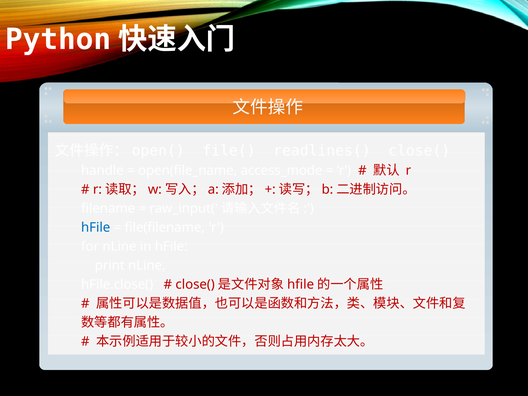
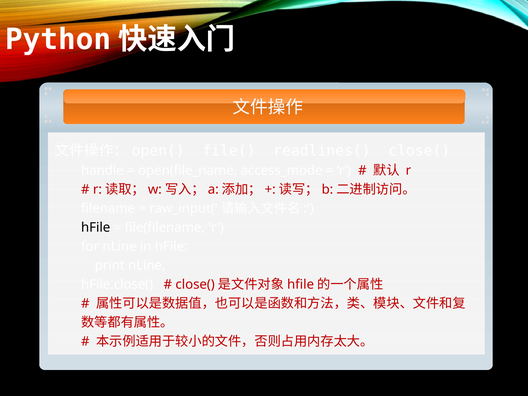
hFile at (96, 227) colour: blue -> black
